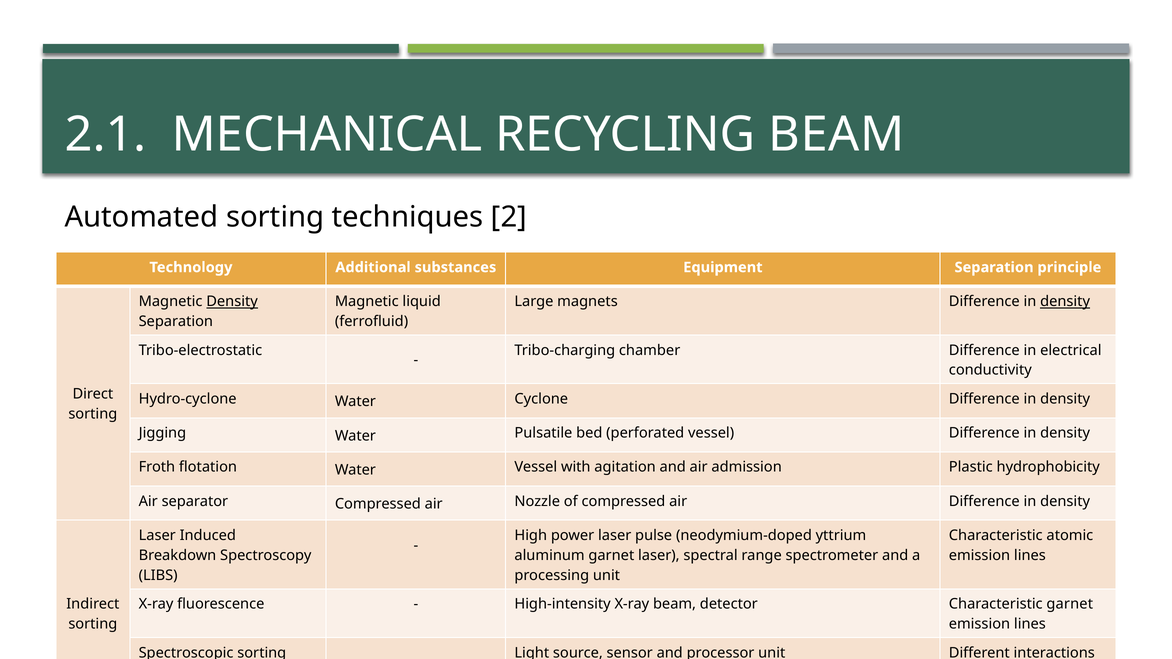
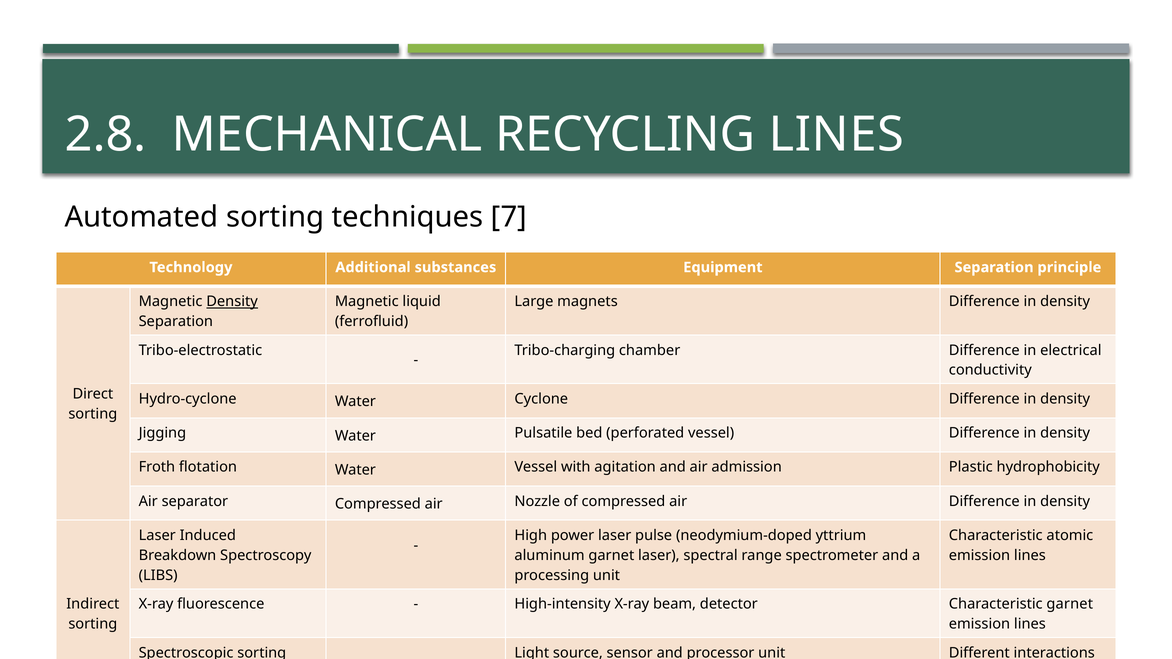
2.1: 2.1 -> 2.8
RECYCLING BEAM: BEAM -> LINES
2: 2 -> 7
density at (1065, 302) underline: present -> none
